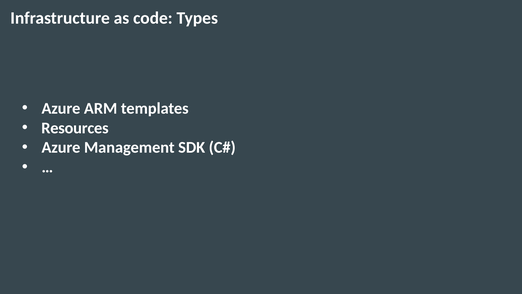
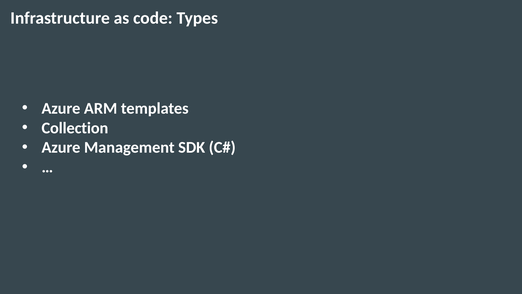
Resources: Resources -> Collection
